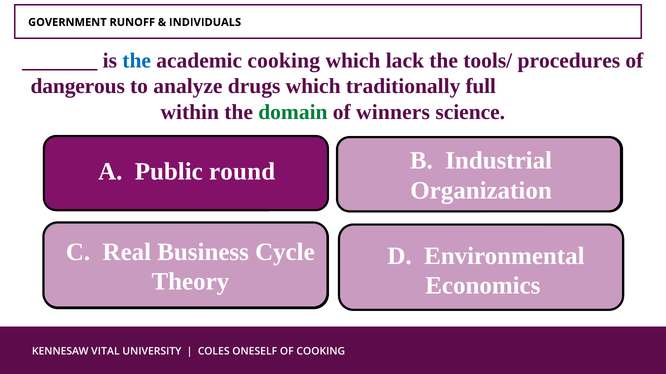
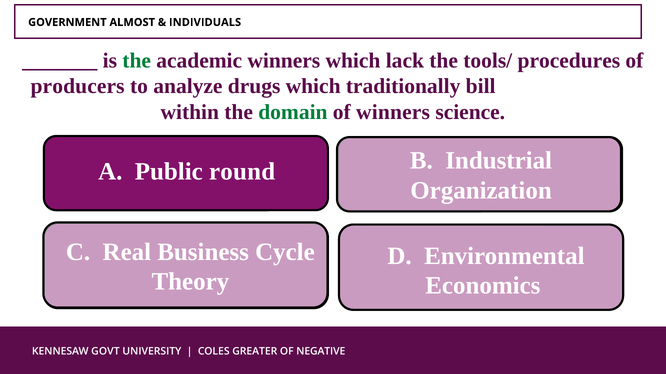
RUNOFF: RUNOFF -> ALMOST
the at (137, 61) colour: blue -> green
academic cooking: cooking -> winners
dangerous: dangerous -> producers
full: full -> bill
VITAL: VITAL -> GOVT
ONESELF: ONESELF -> GREATER
OF COOKING: COOKING -> NEGATIVE
